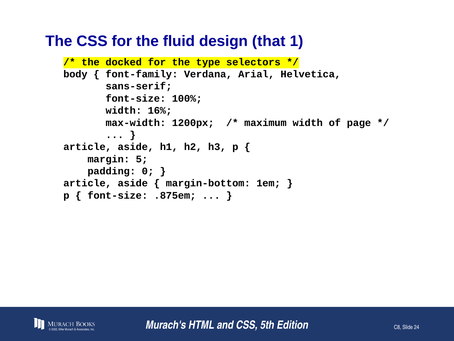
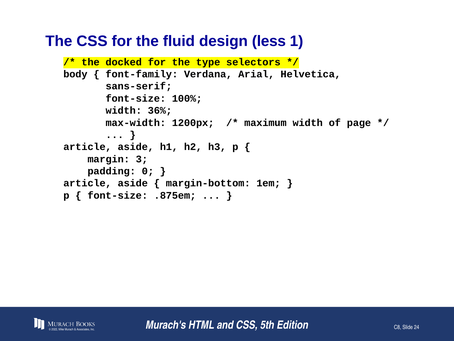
that: that -> less
16%: 16% -> 36%
5: 5 -> 3
